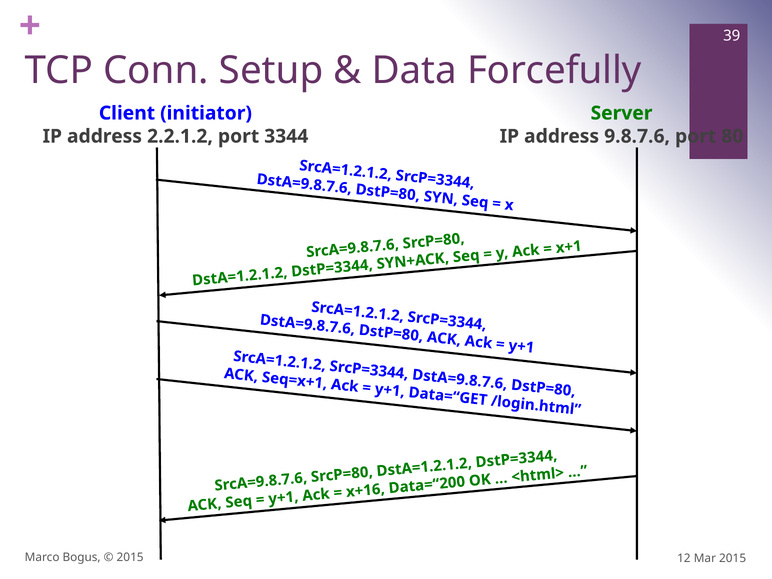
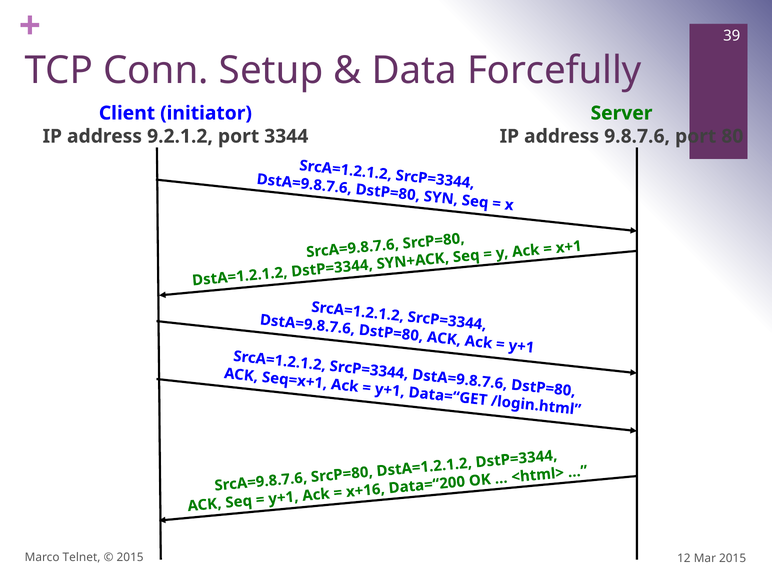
2.2.1.2: 2.2.1.2 -> 9.2.1.2
Bogus: Bogus -> Telnet
